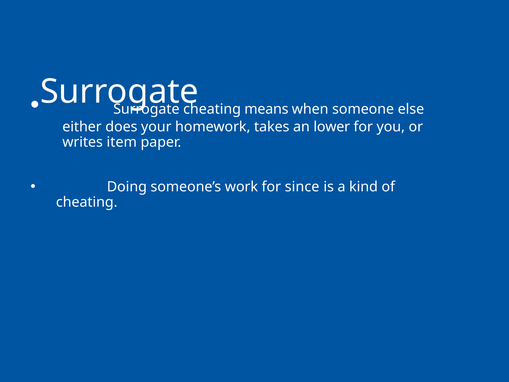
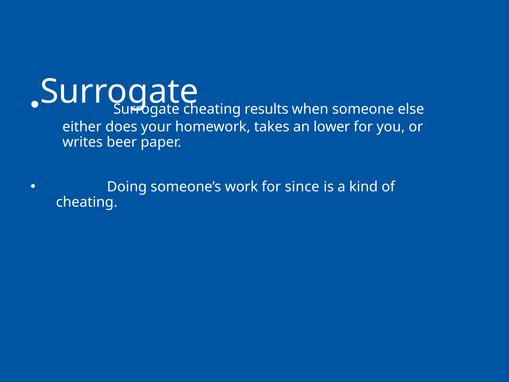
means: means -> results
item: item -> beer
